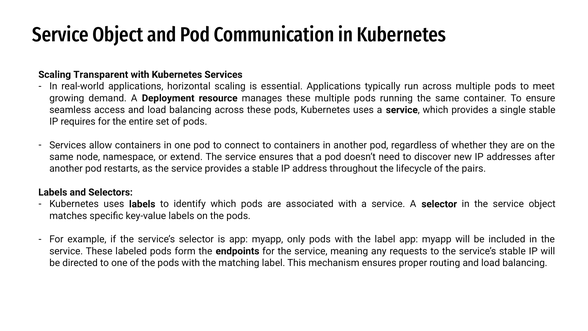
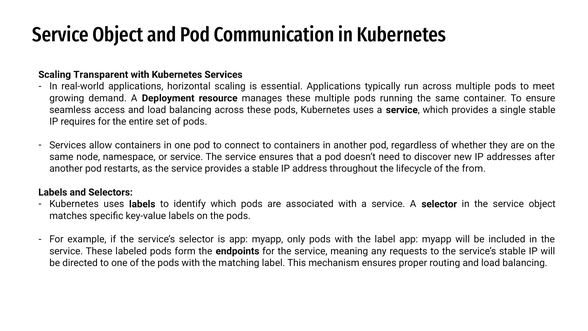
or extend: extend -> service
pairs: pairs -> from
